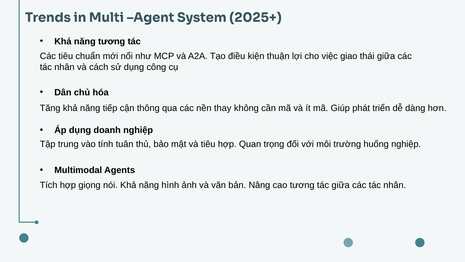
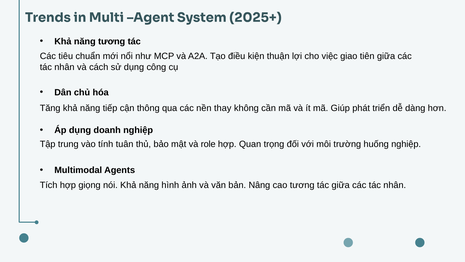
thái: thái -> tiên
và tiêu: tiêu -> role
